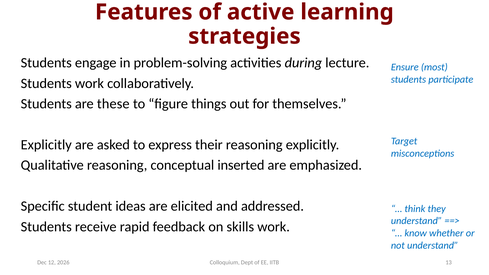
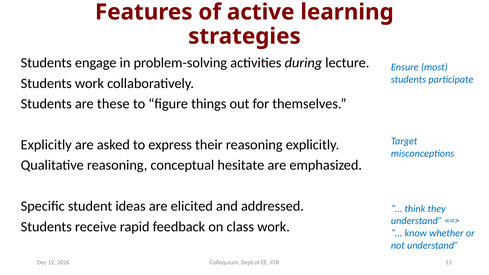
inserted: inserted -> hesitate
skills: skills -> class
